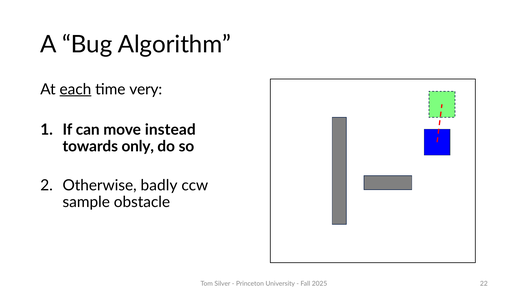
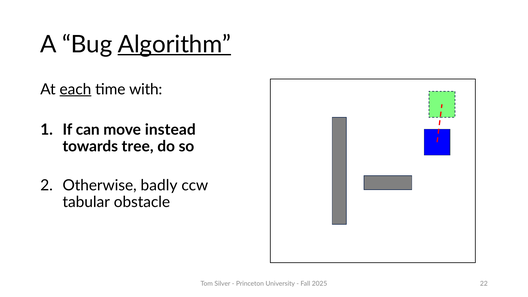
Algorithm underline: none -> present
very: very -> with
only: only -> tree
sample: sample -> tabular
